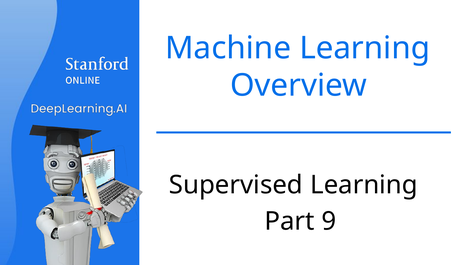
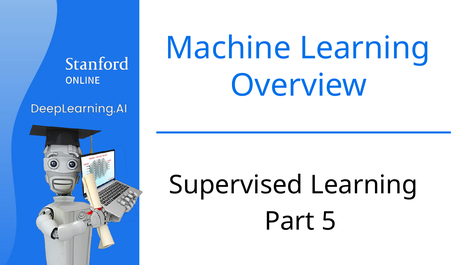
9: 9 -> 5
